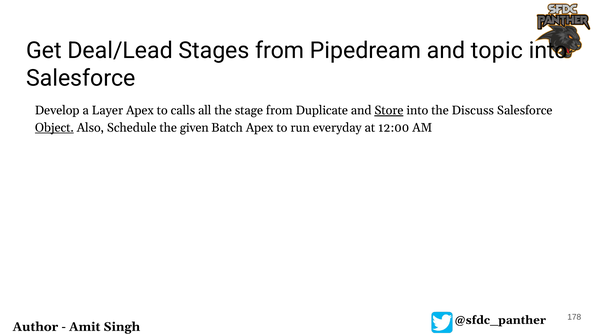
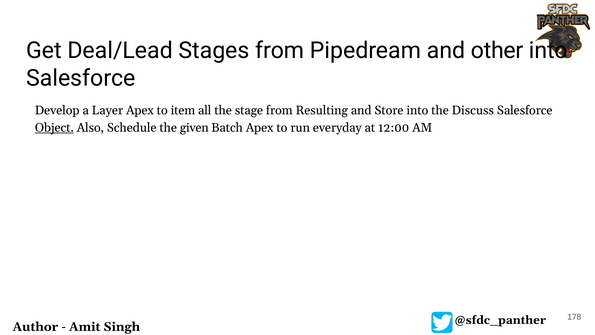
topic: topic -> other
calls: calls -> item
Duplicate: Duplicate -> Resulting
Store underline: present -> none
